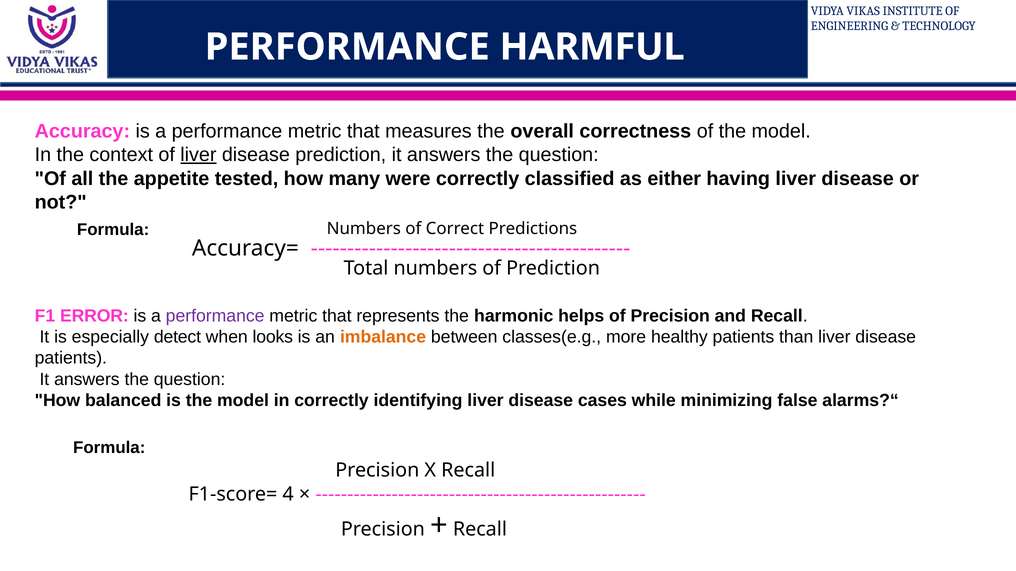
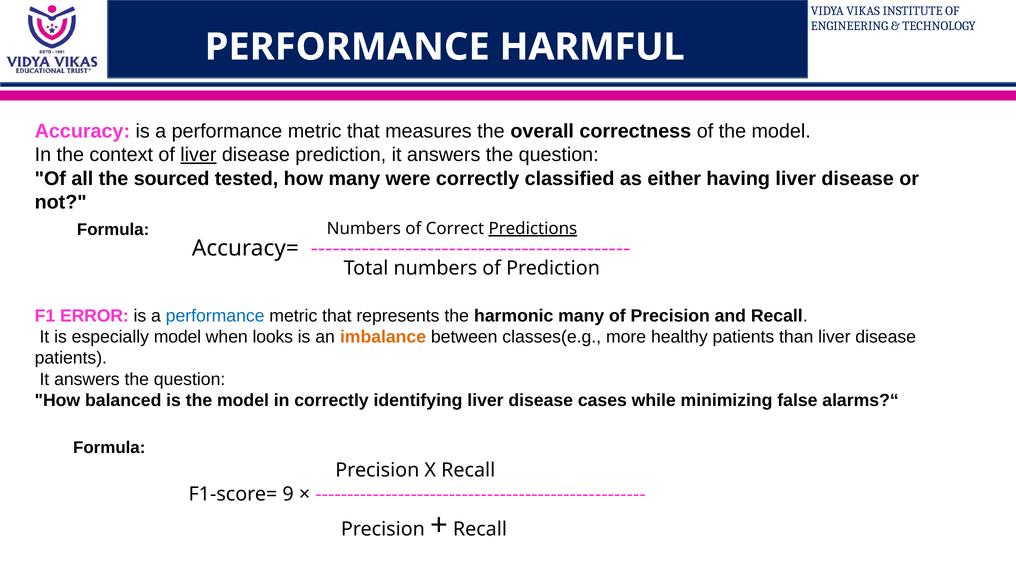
appetite: appetite -> sourced
Predictions underline: none -> present
performance at (215, 316) colour: purple -> blue
harmonic helps: helps -> many
especially detect: detect -> model
4: 4 -> 9
